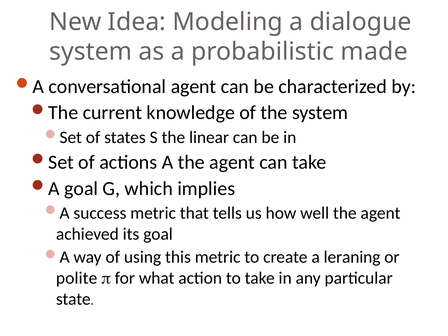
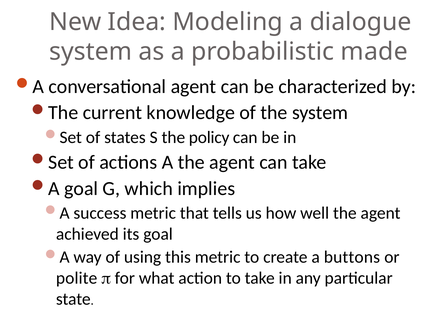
linear: linear -> policy
leraning: leraning -> buttons
